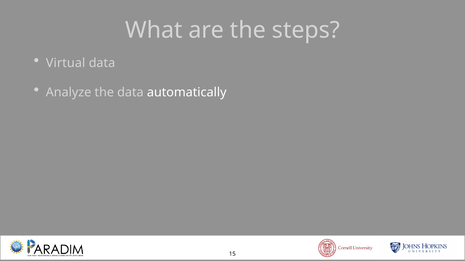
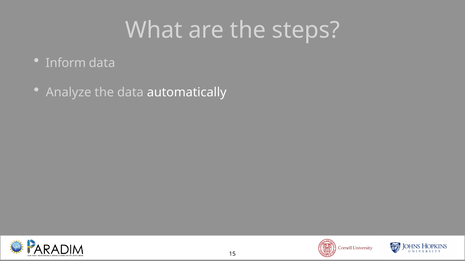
Virtual: Virtual -> Inform
